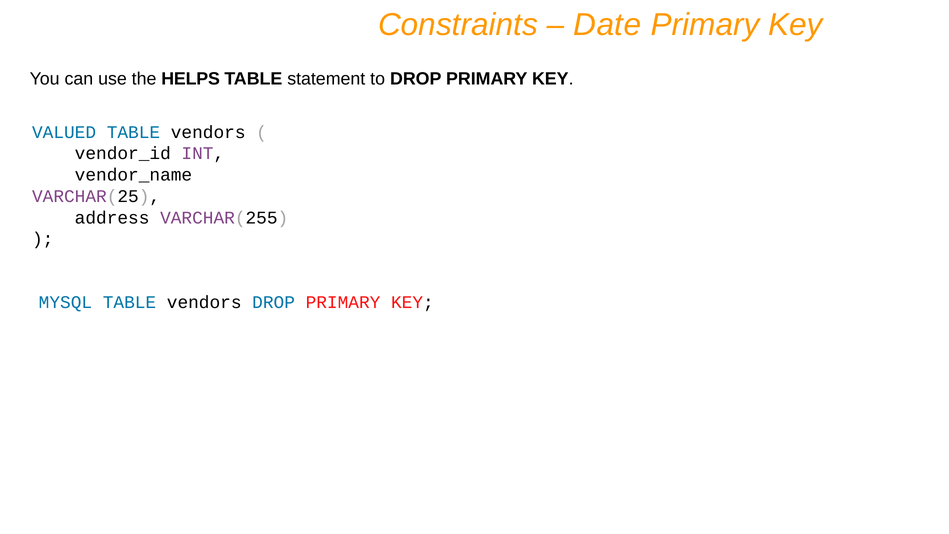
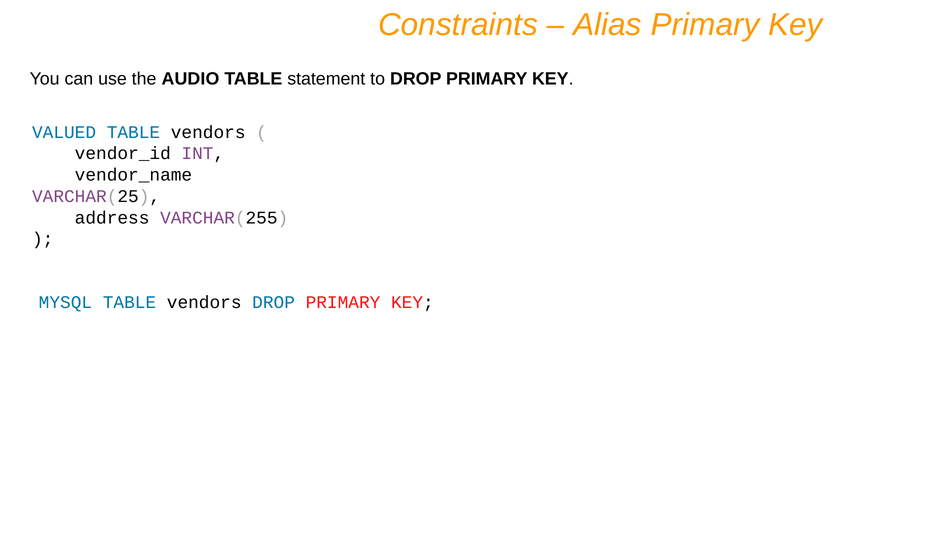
Date: Date -> Alias
HELPS: HELPS -> AUDIO
